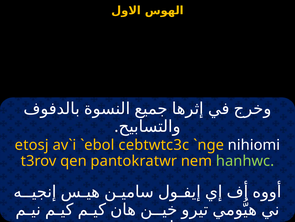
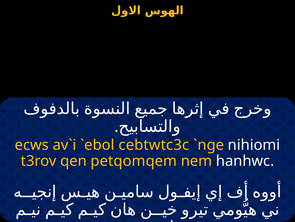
etosj: etosj -> ecws
pantokratwr: pantokratwr -> petqomqem
hanhwc colour: light green -> white
